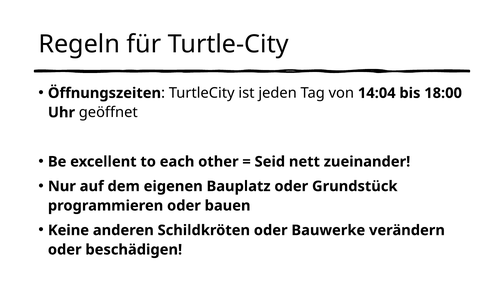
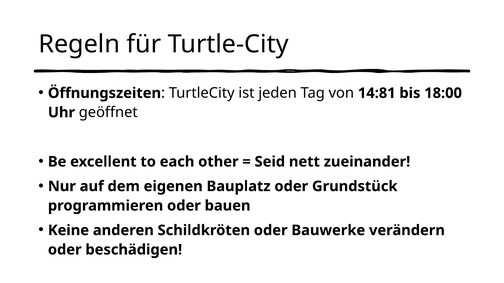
14:04: 14:04 -> 14:81
